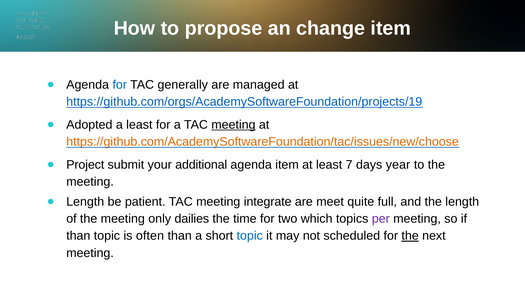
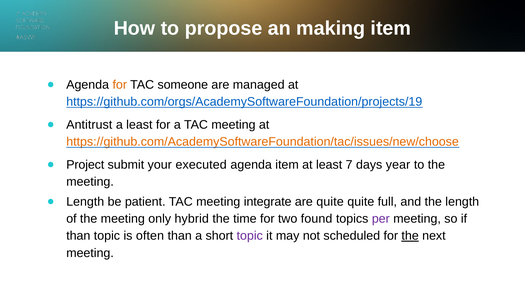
change: change -> making
for at (120, 85) colour: blue -> orange
generally: generally -> someone
Adopted: Adopted -> Antitrust
meeting at (233, 125) underline: present -> none
additional: additional -> executed
are meet: meet -> quite
dailies: dailies -> hybrid
which: which -> found
topic at (250, 236) colour: blue -> purple
